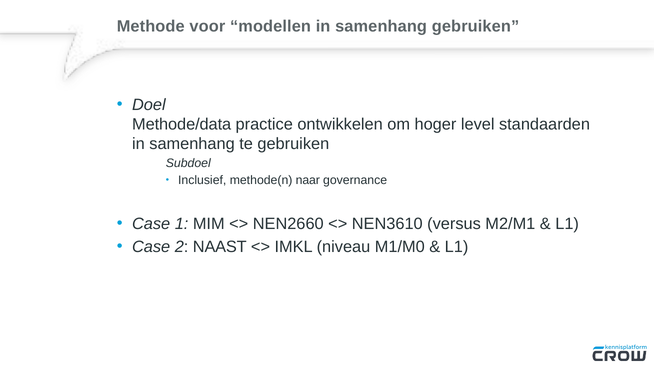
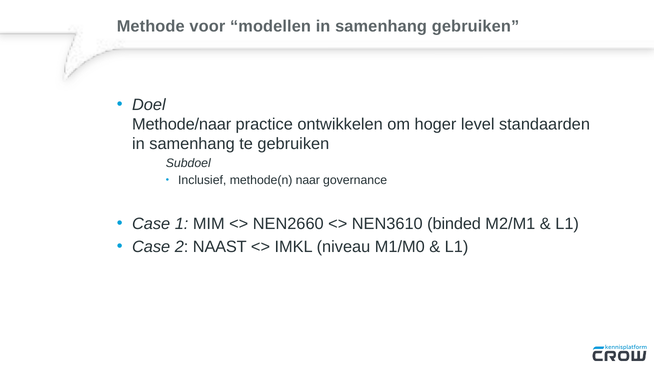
Methode/data: Methode/data -> Methode/naar
versus: versus -> binded
